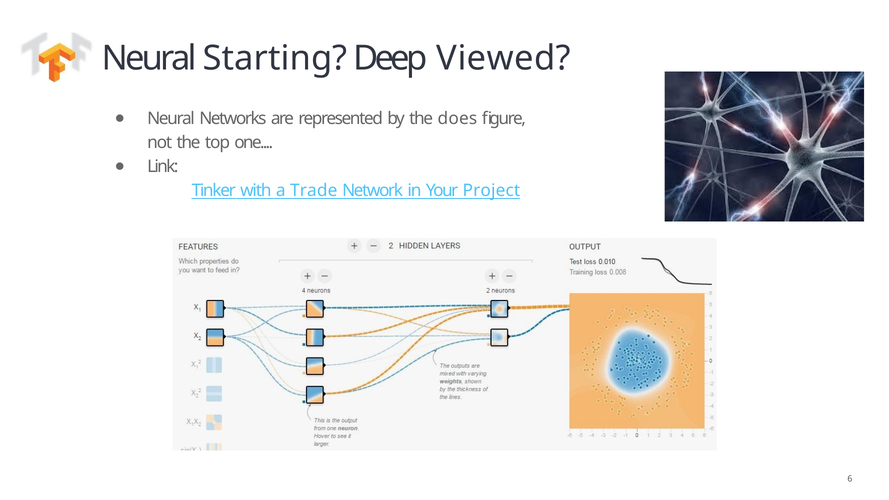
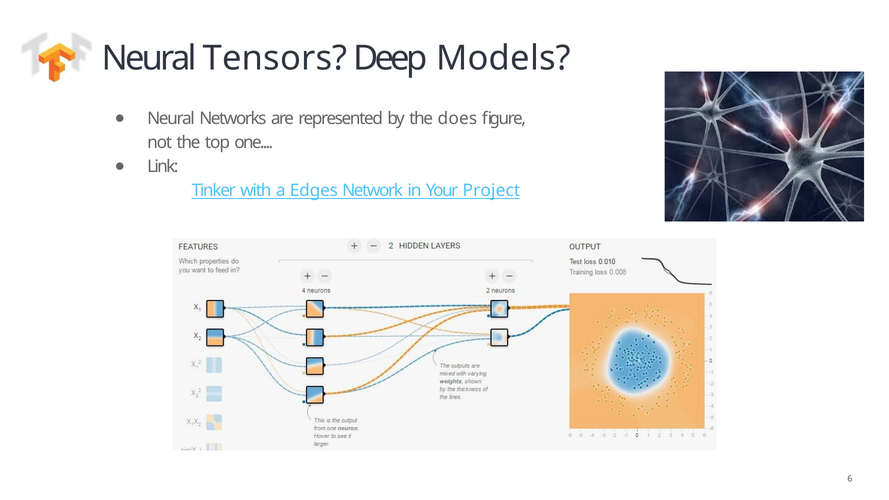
Starting: Starting -> Tensors
Viewed: Viewed -> Models
Trade: Trade -> Edges
